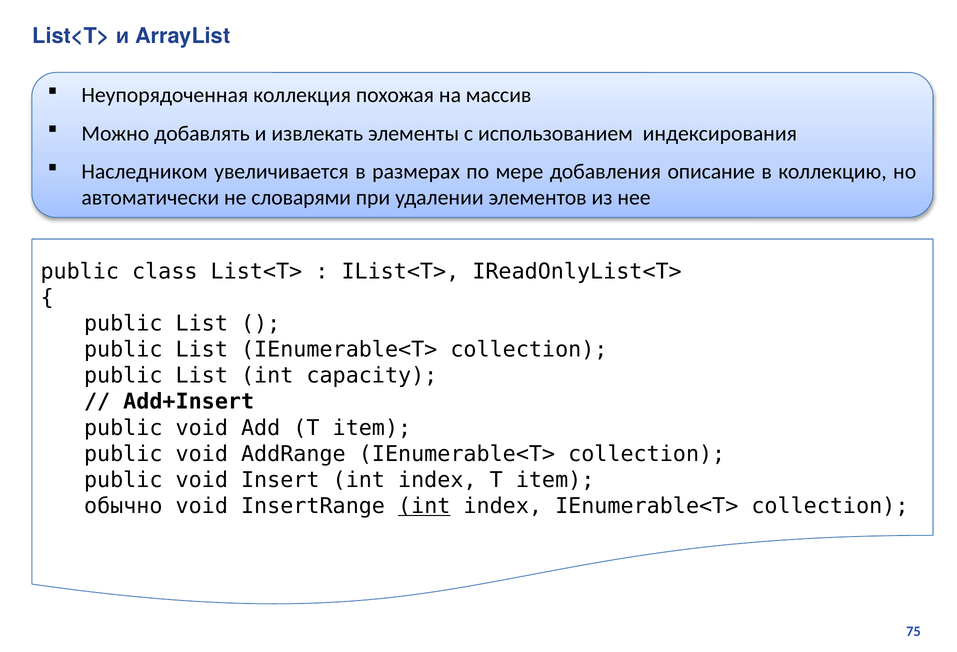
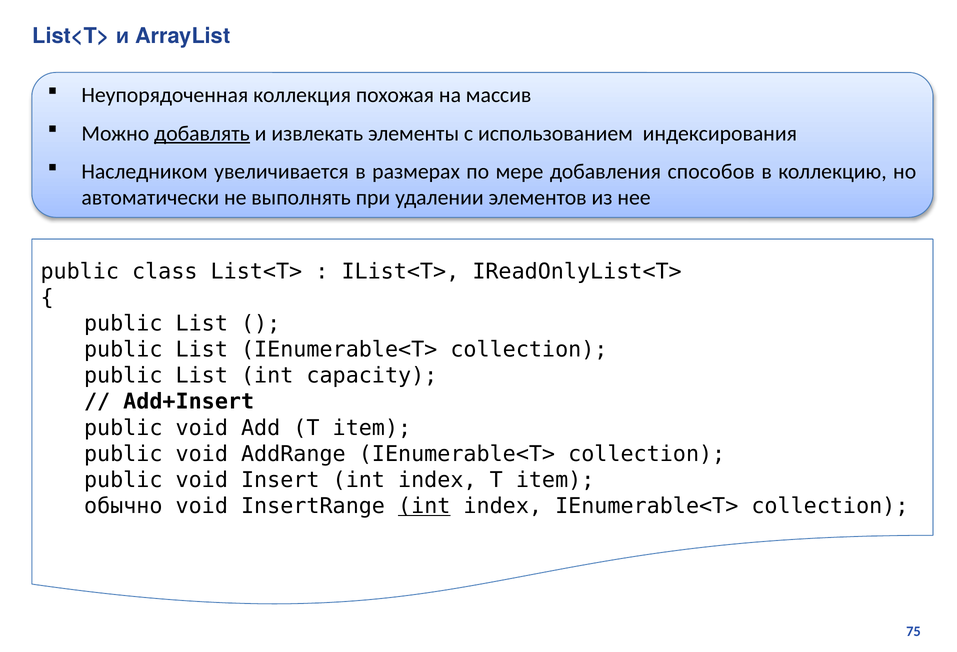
добавлять underline: none -> present
описание: описание -> способов
словарями: словарями -> выполнять
